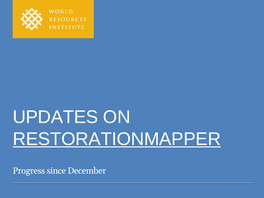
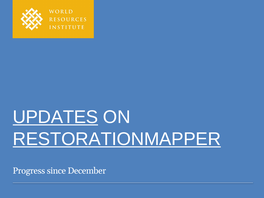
UPDATES underline: none -> present
